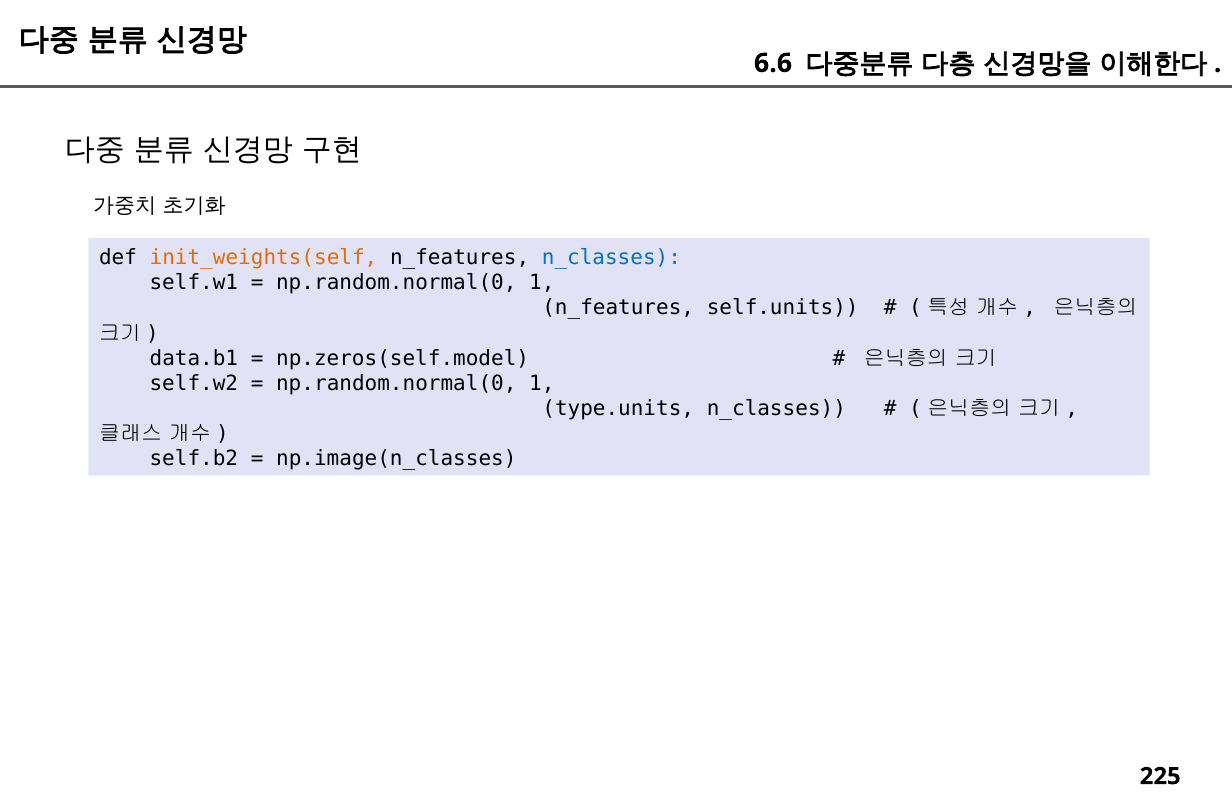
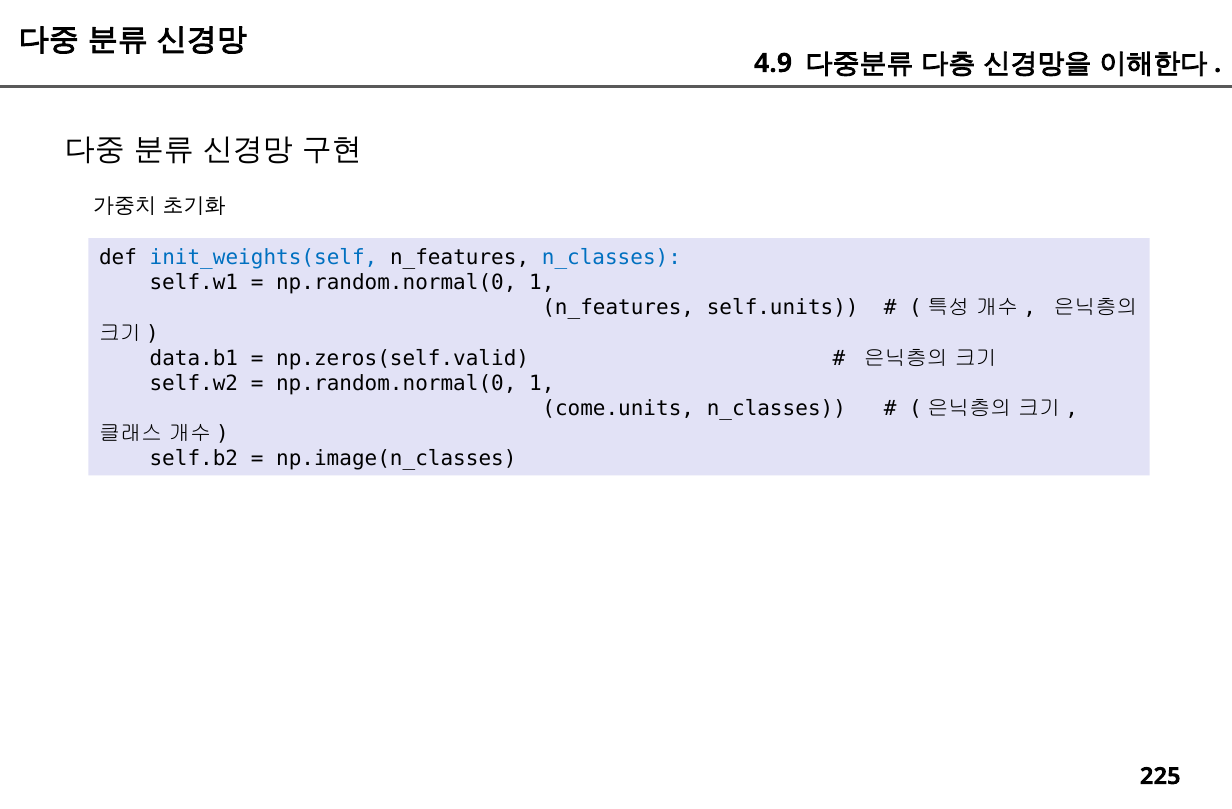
6.6: 6.6 -> 4.9
init_weights(self colour: orange -> blue
np.zeros(self.model: np.zeros(self.model -> np.zeros(self.valid
type.units: type.units -> come.units
